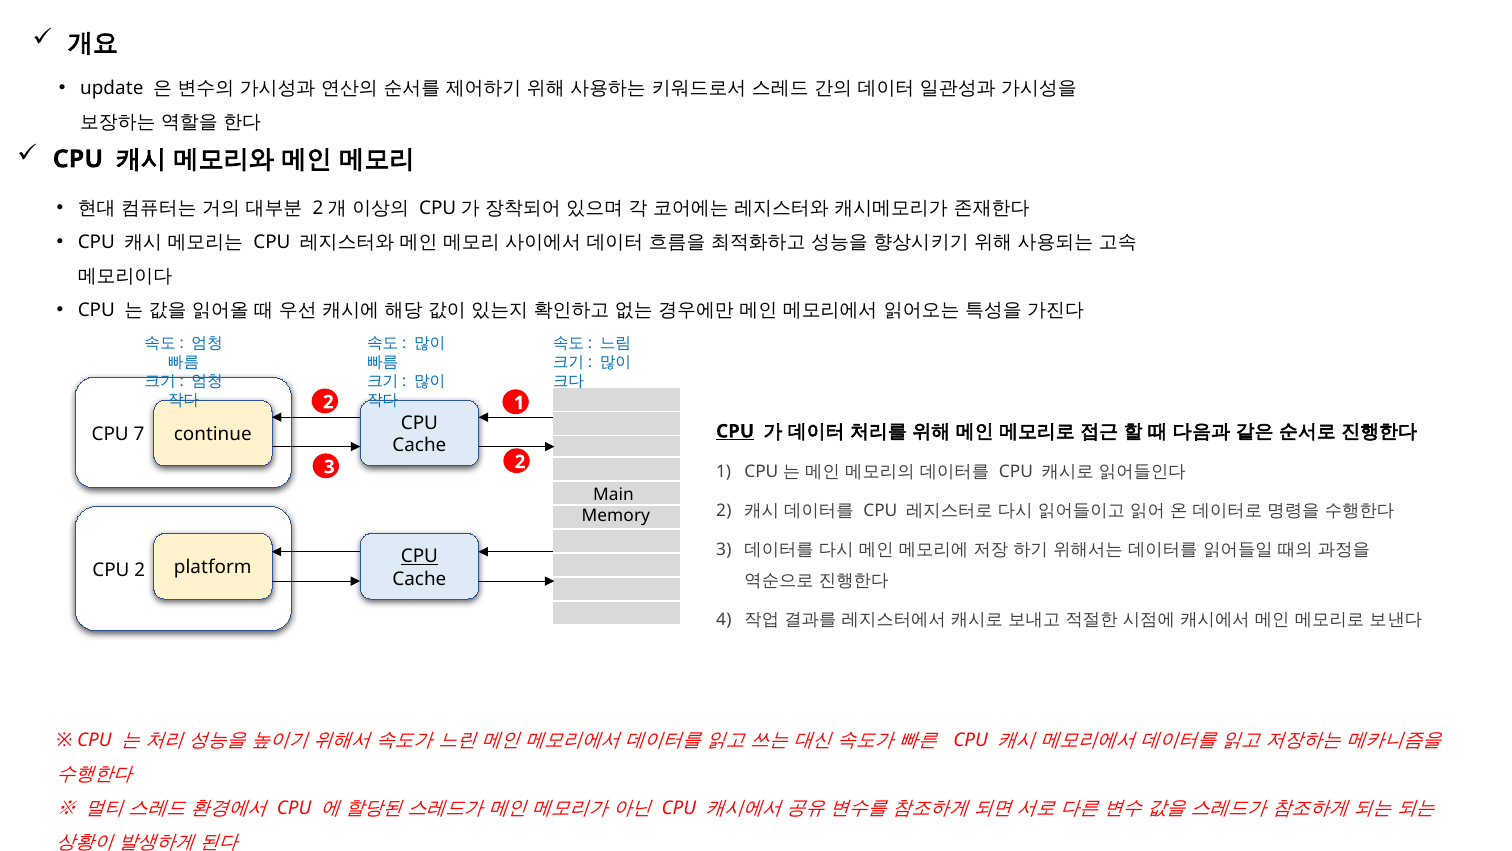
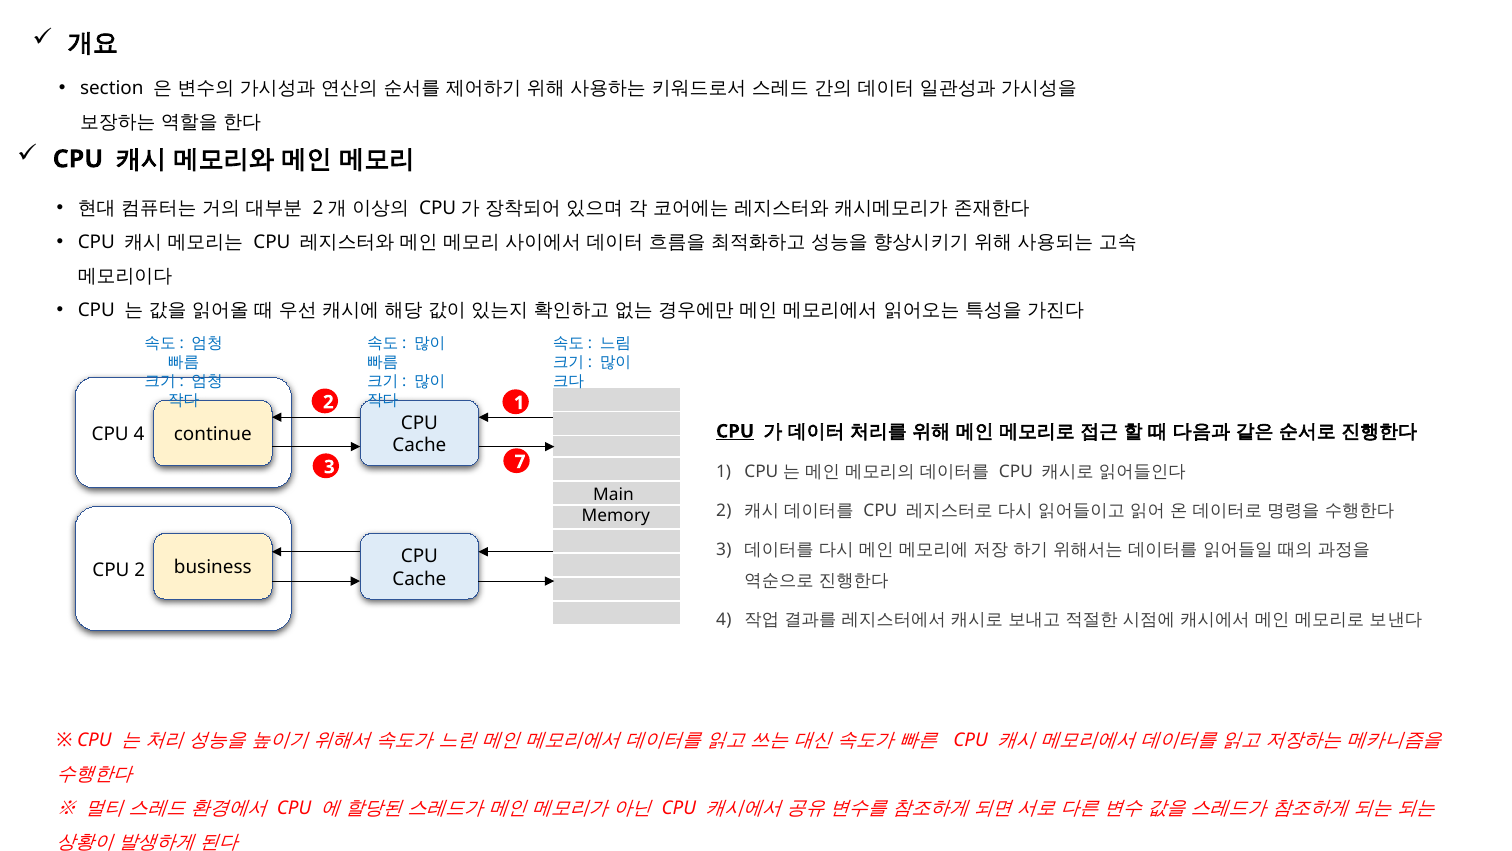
update: update -> section
CPU 7: 7 -> 4
3 2: 2 -> 7
CPU at (419, 556) underline: present -> none
platform: platform -> business
